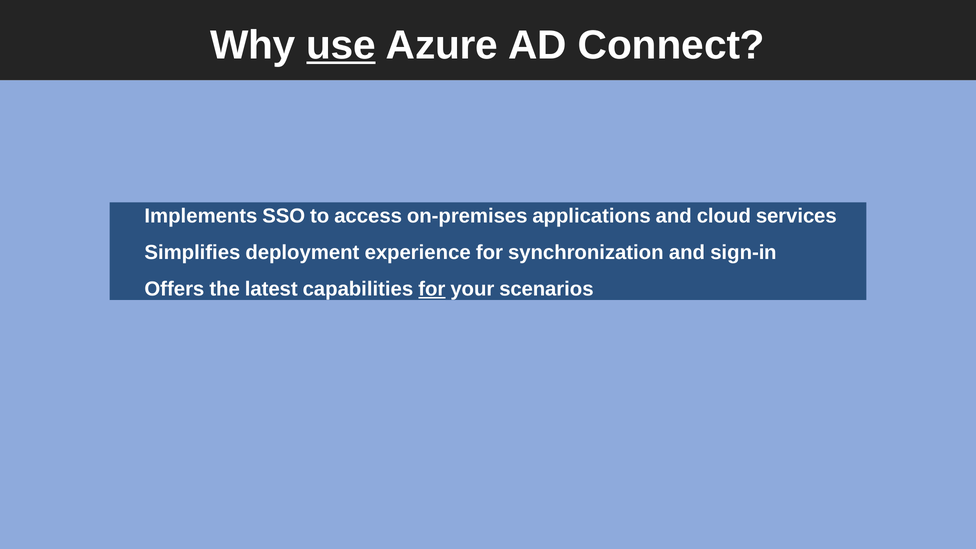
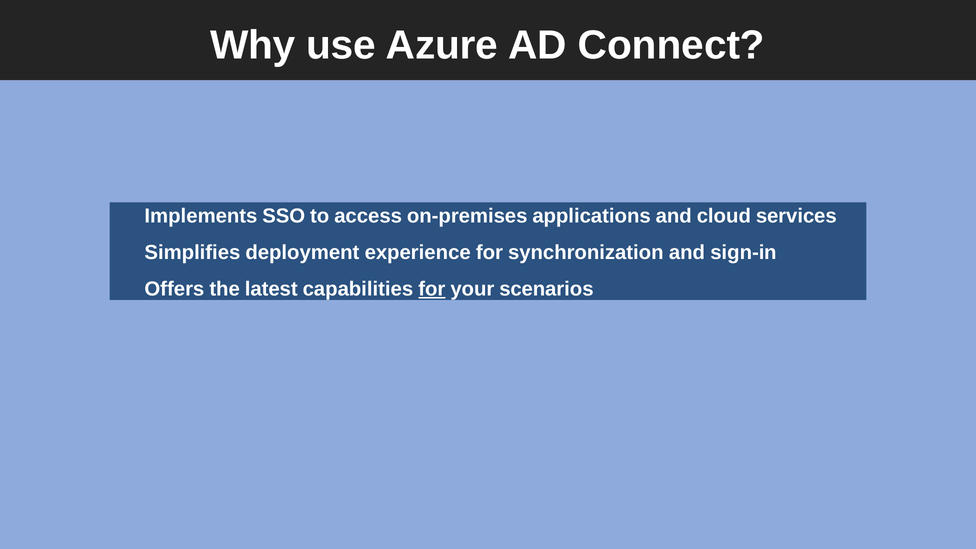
use underline: present -> none
